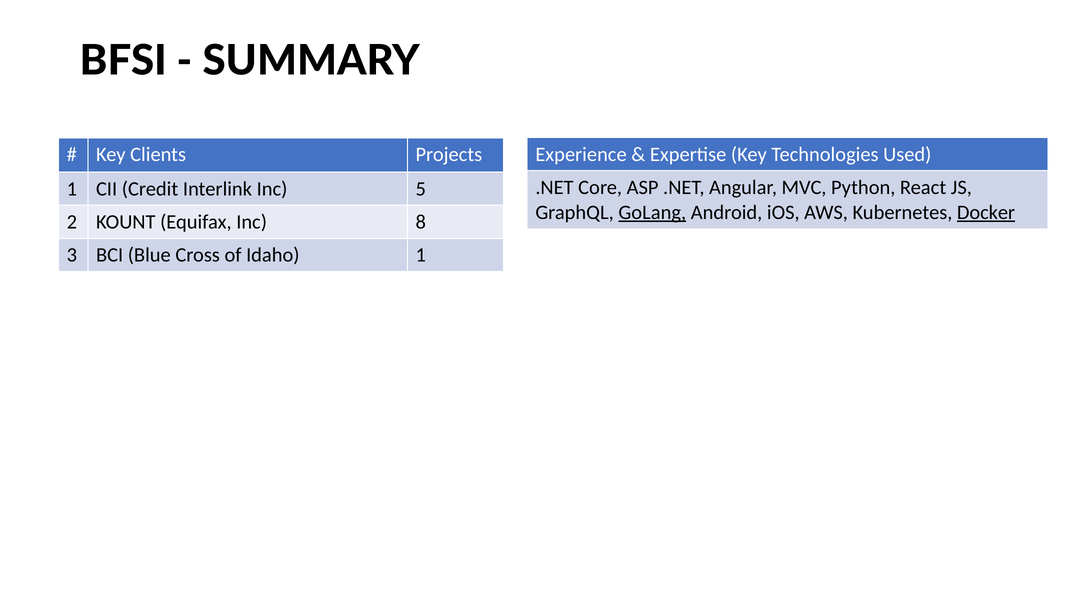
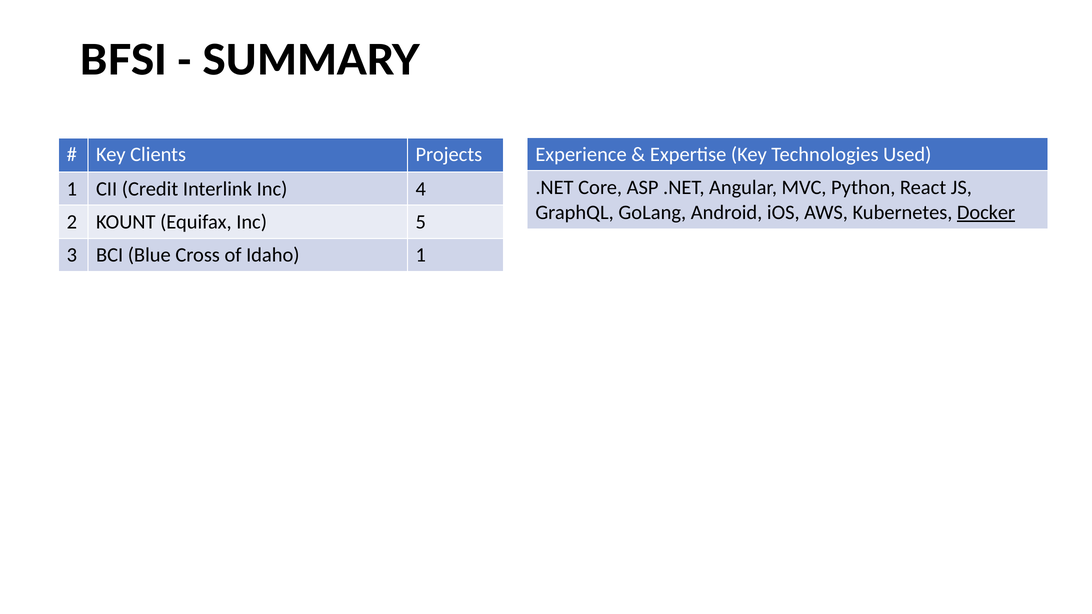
5: 5 -> 4
GoLang underline: present -> none
8: 8 -> 5
